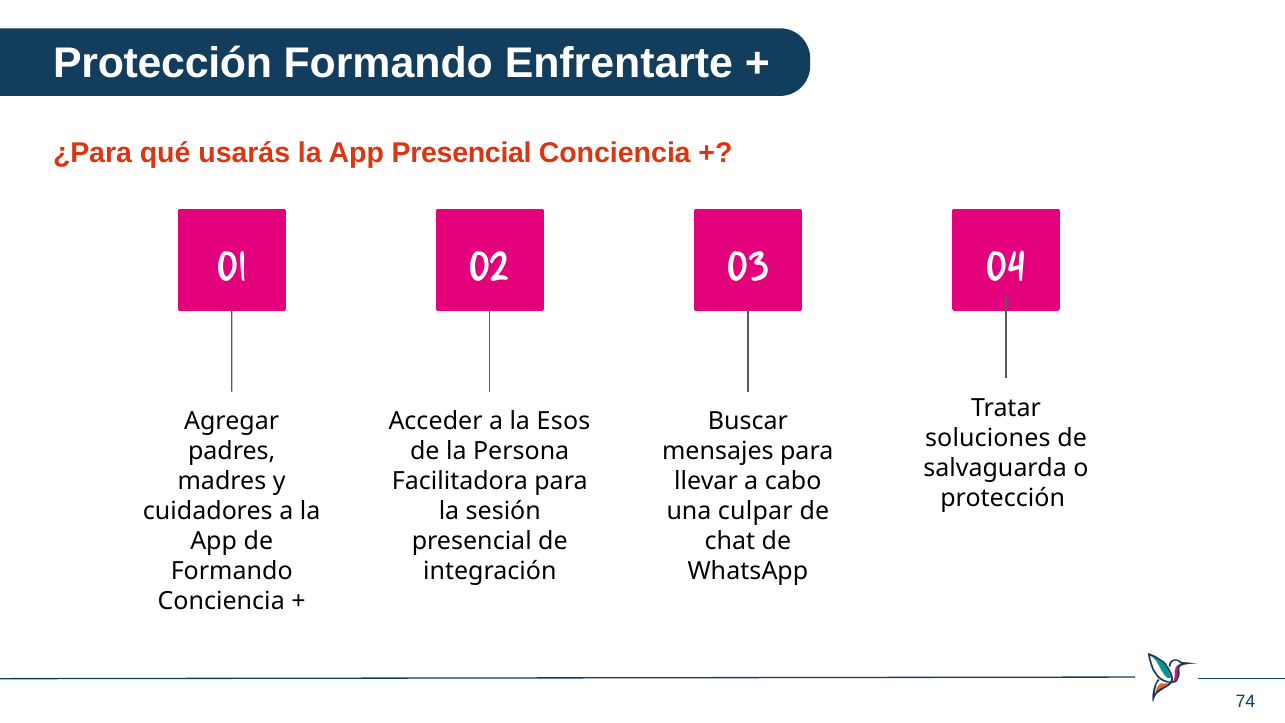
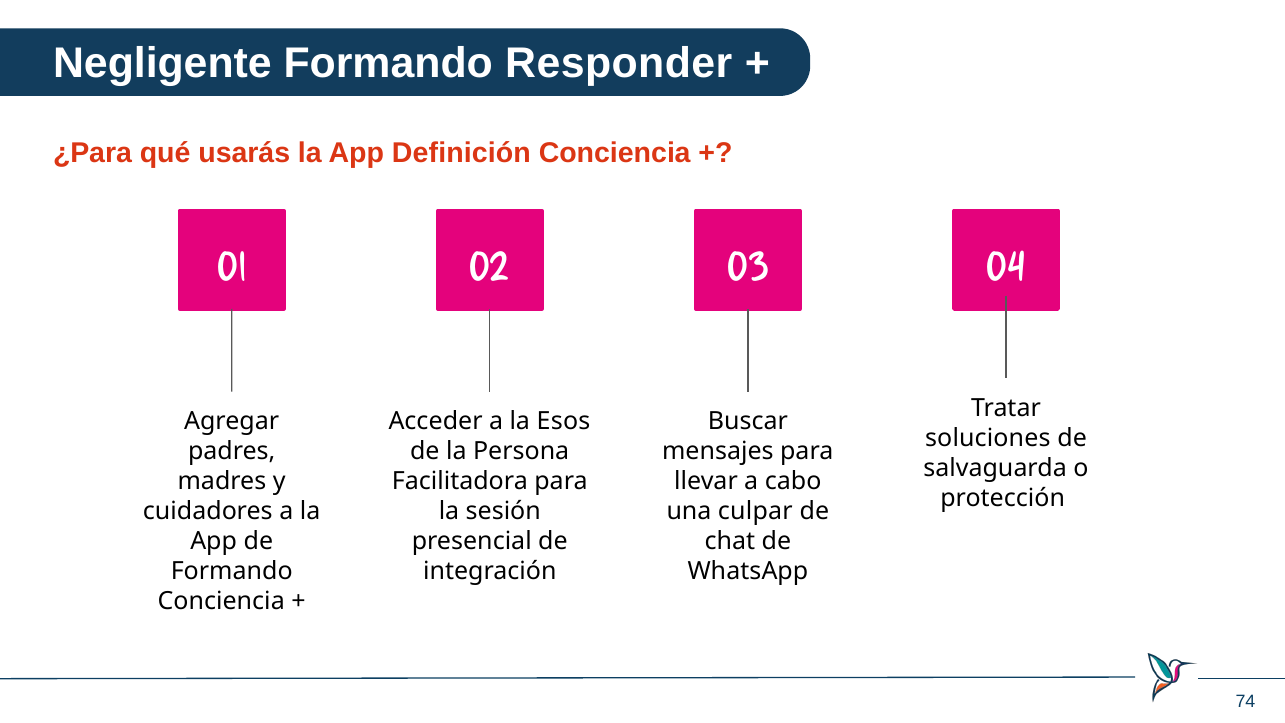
Protección at (163, 63): Protección -> Negligente
Enfrentarte: Enfrentarte -> Responder
App Presencial: Presencial -> Definición
